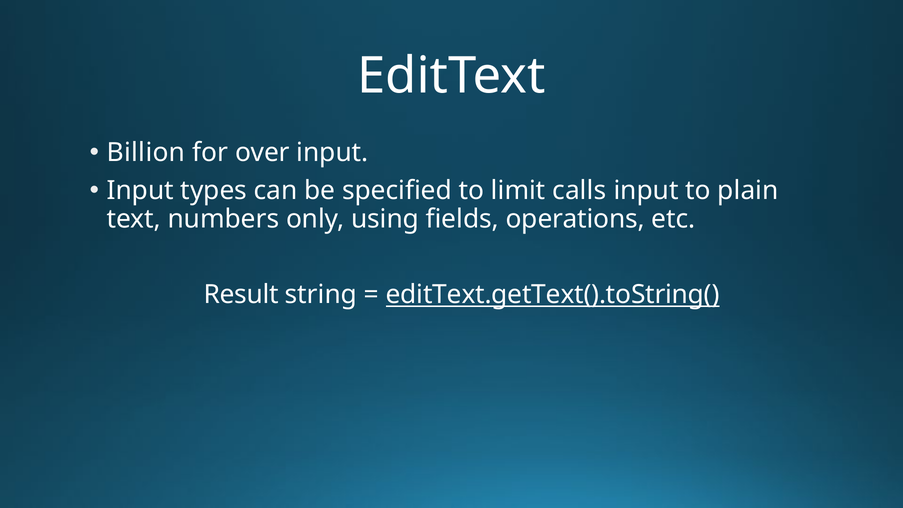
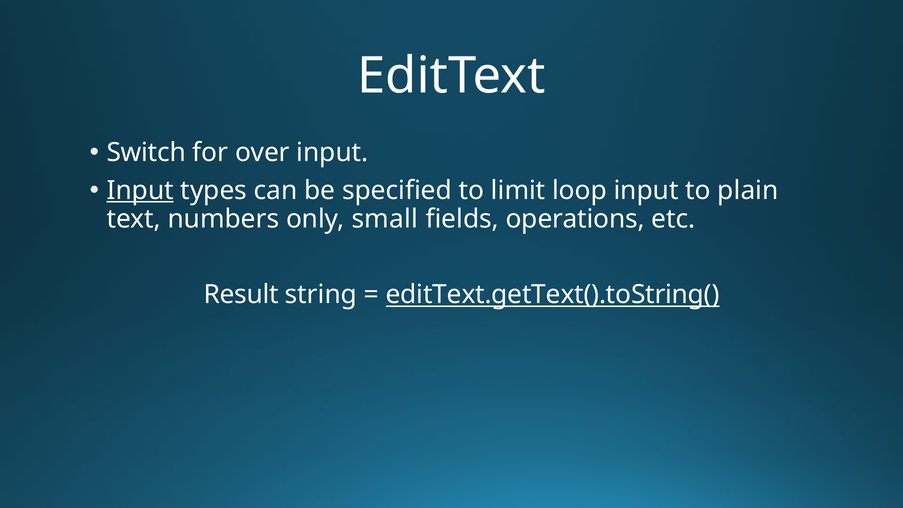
Billion: Billion -> Switch
Input at (140, 191) underline: none -> present
calls: calls -> loop
using: using -> small
